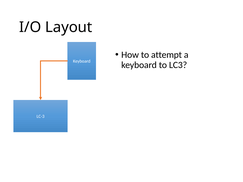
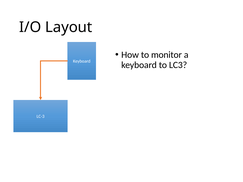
attempt: attempt -> monitor
